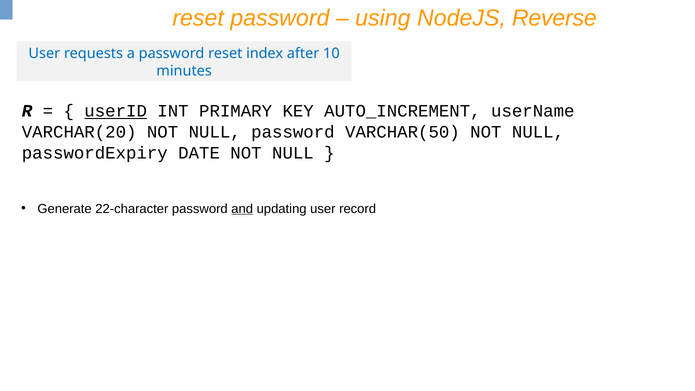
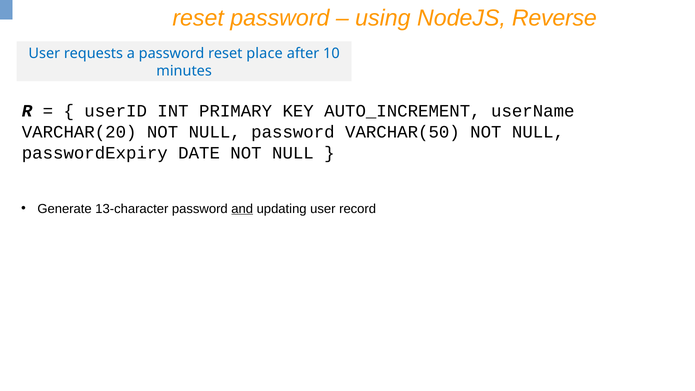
index: index -> place
userID underline: present -> none
22-character: 22-character -> 13-character
